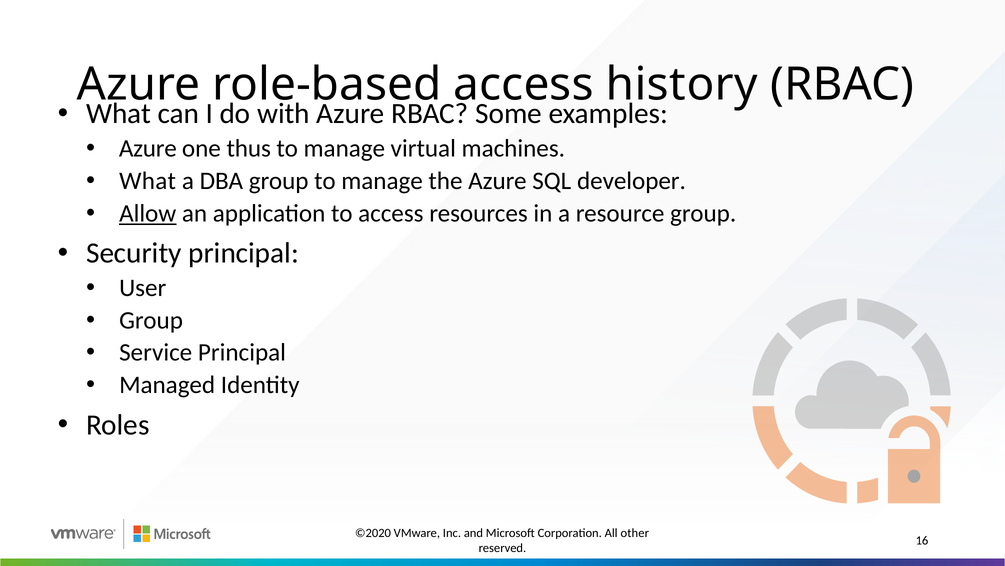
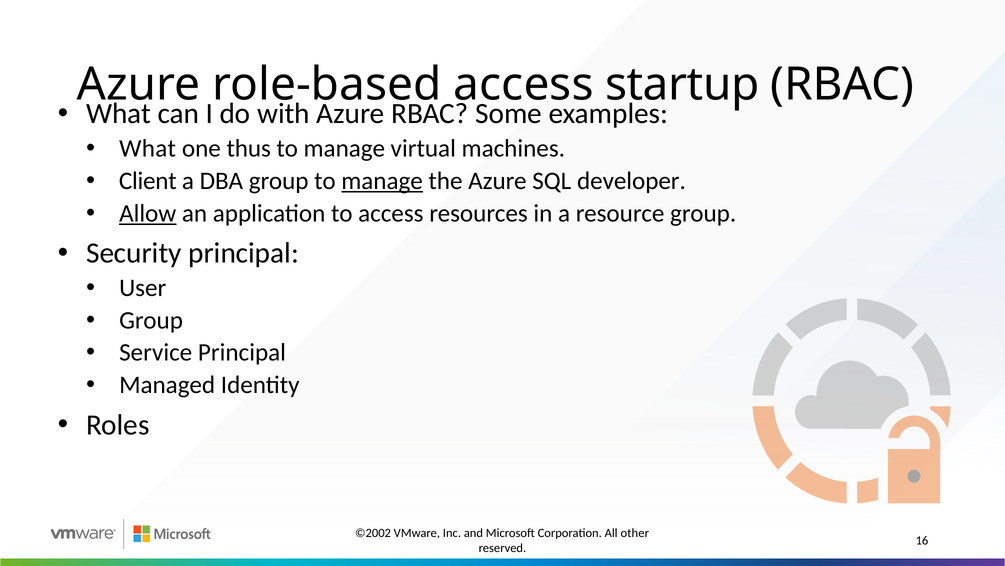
history: history -> startup
Azure at (148, 148): Azure -> What
What at (148, 181): What -> Client
manage at (382, 181) underline: none -> present
©2020: ©2020 -> ©2002
